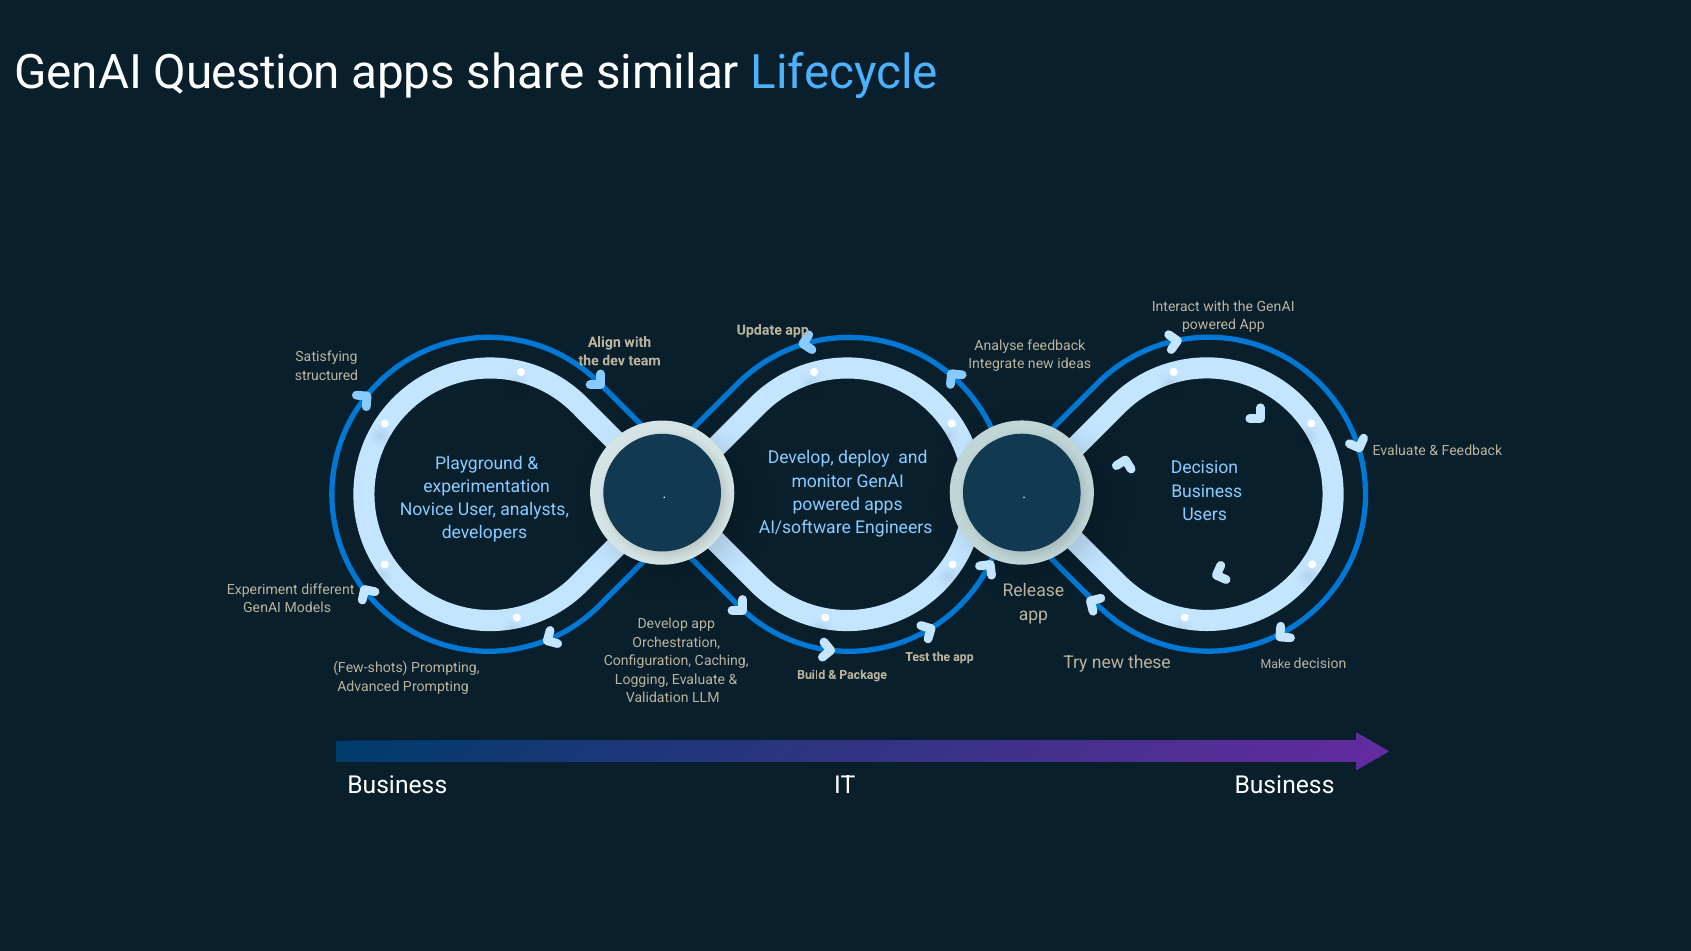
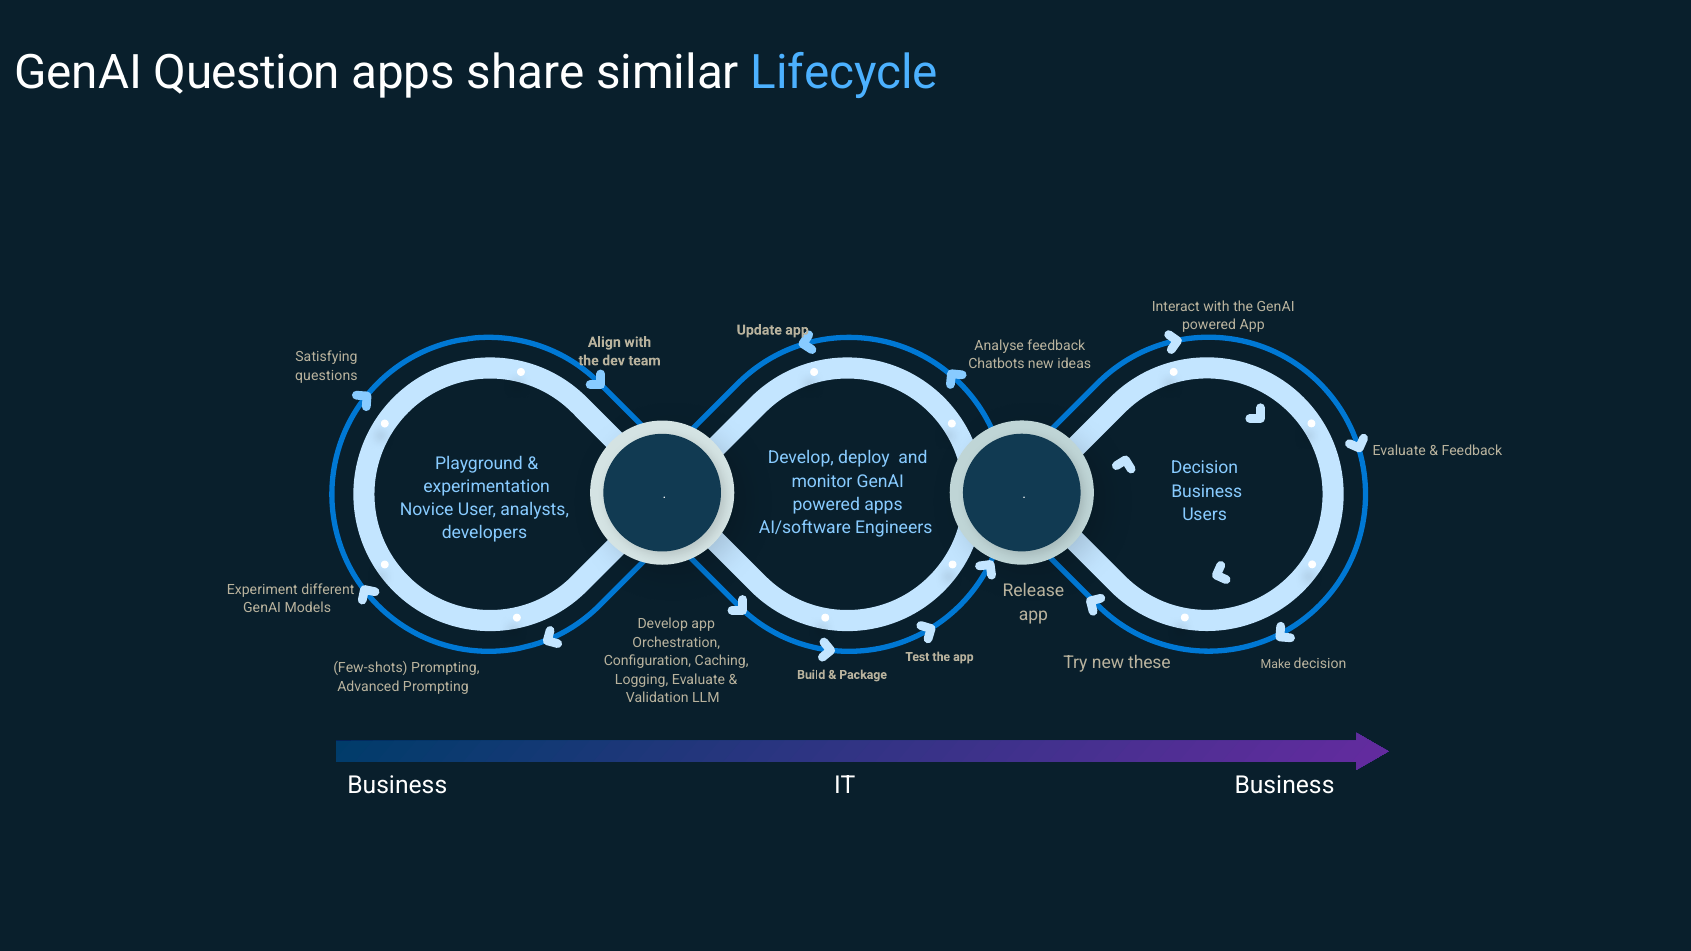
Integrate: Integrate -> Chatbots
structured: structured -> questions
